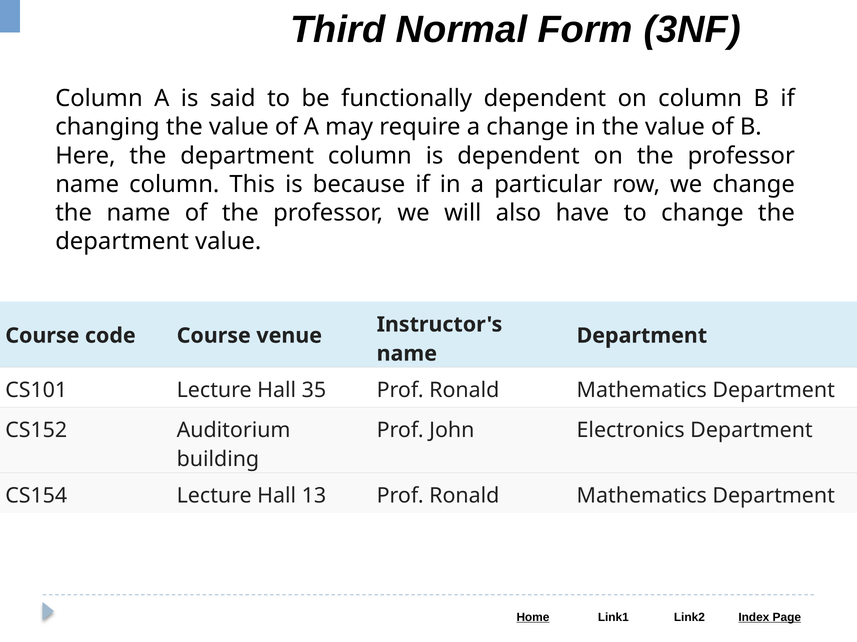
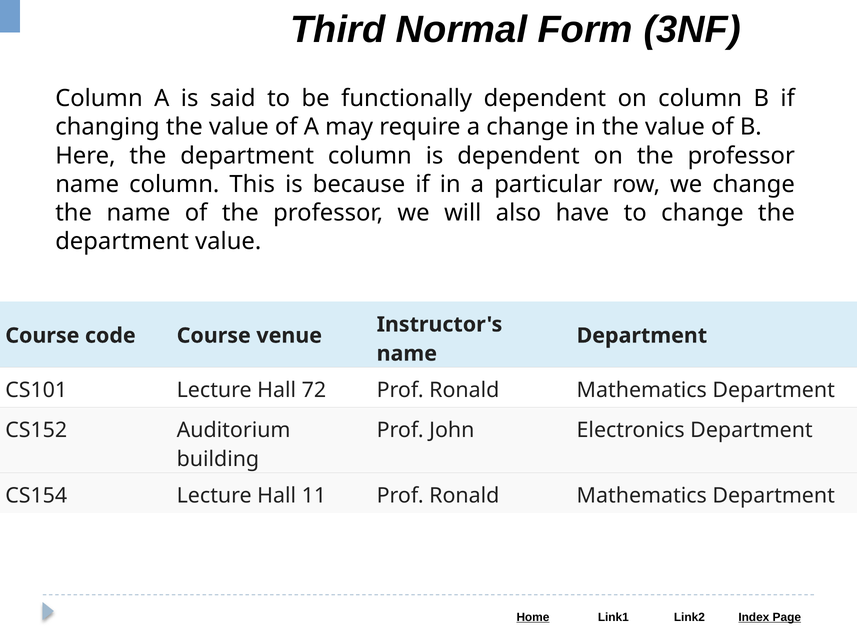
35: 35 -> 72
13: 13 -> 11
